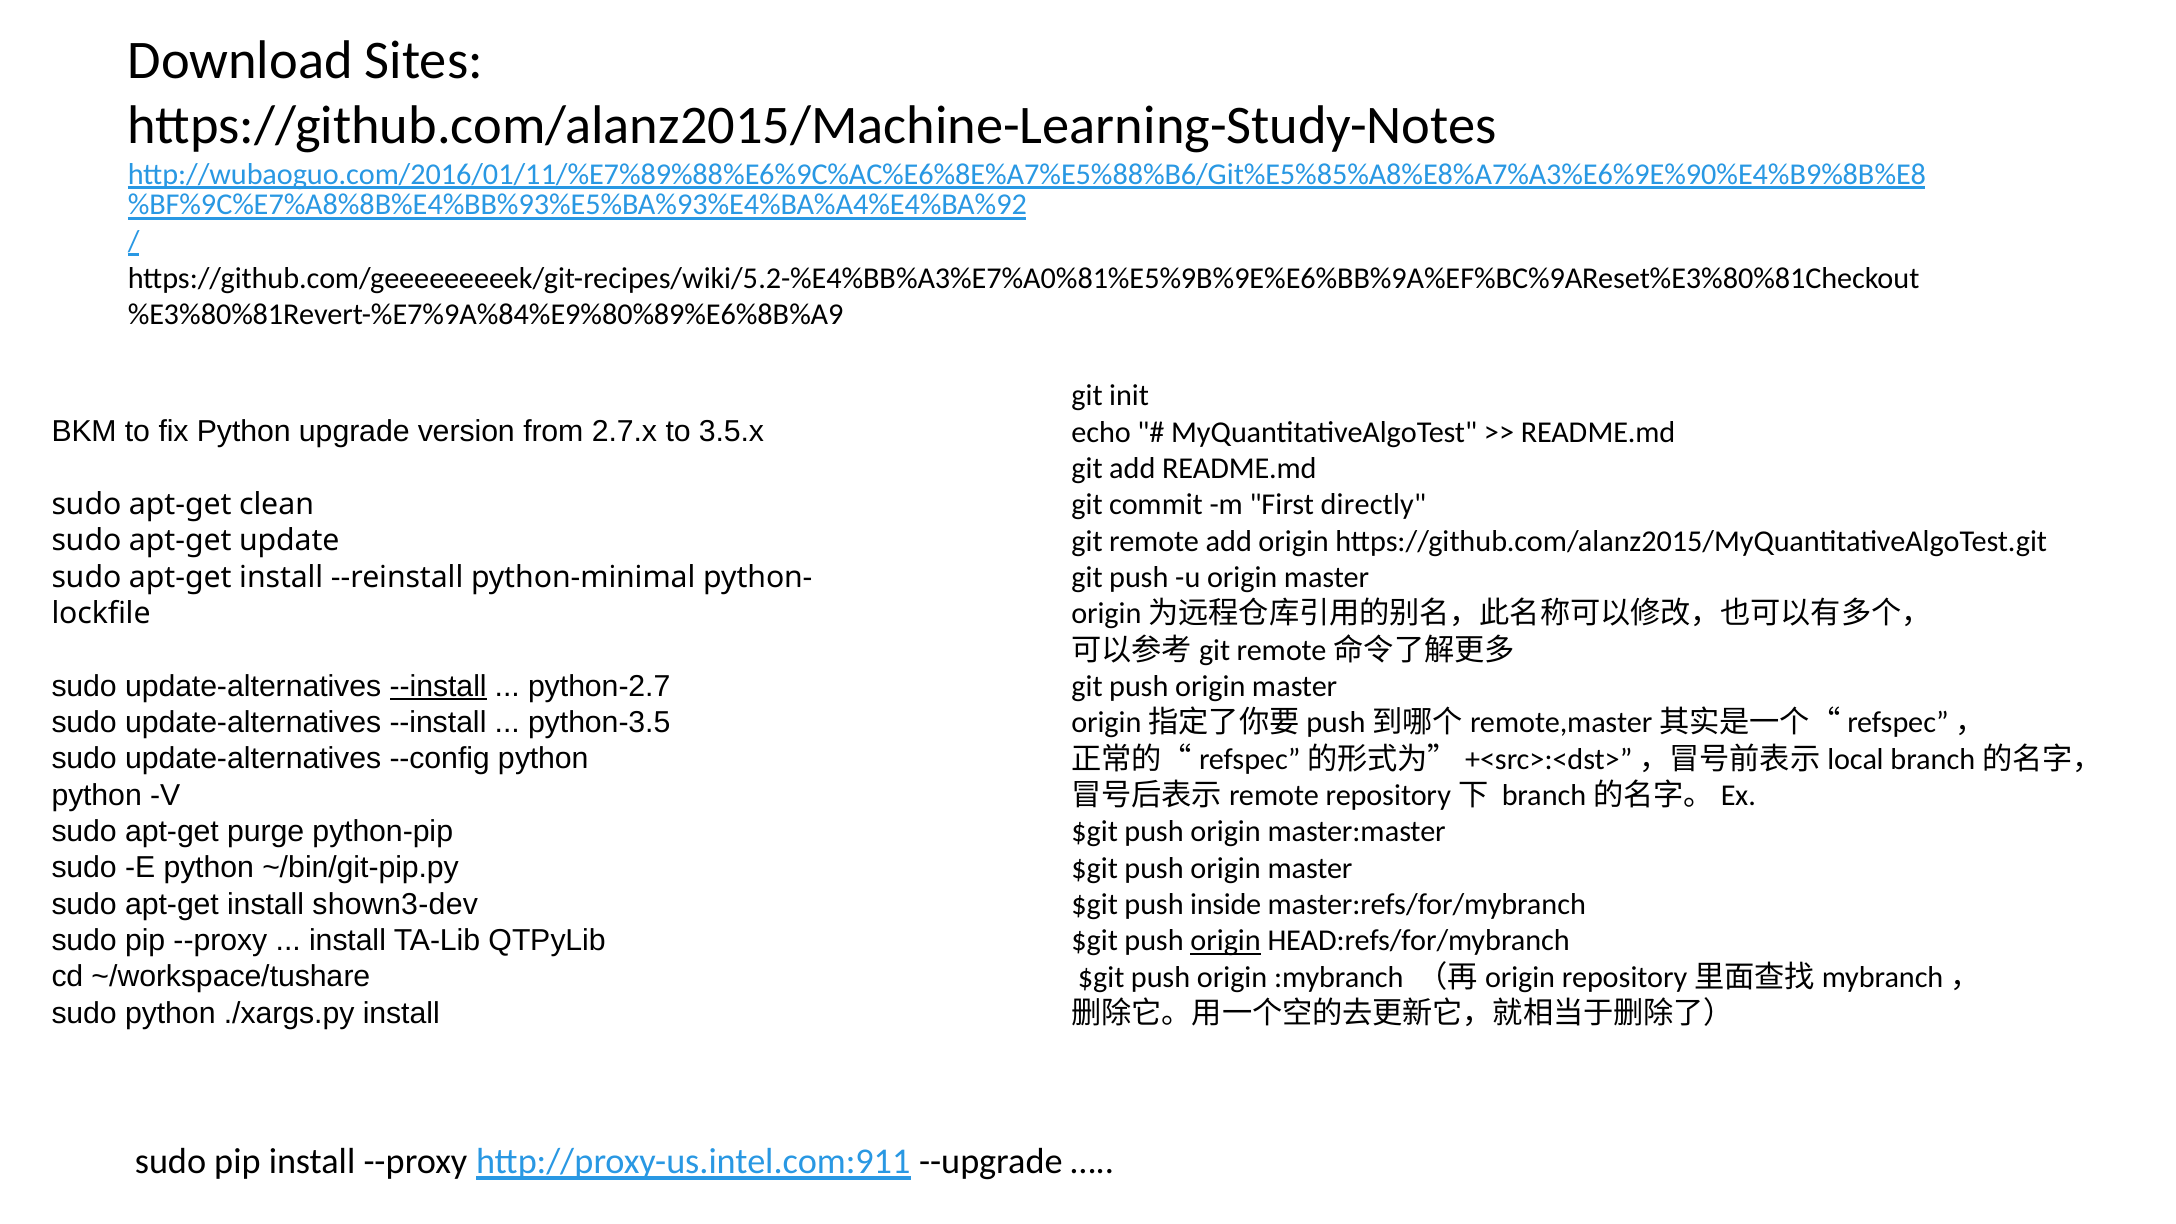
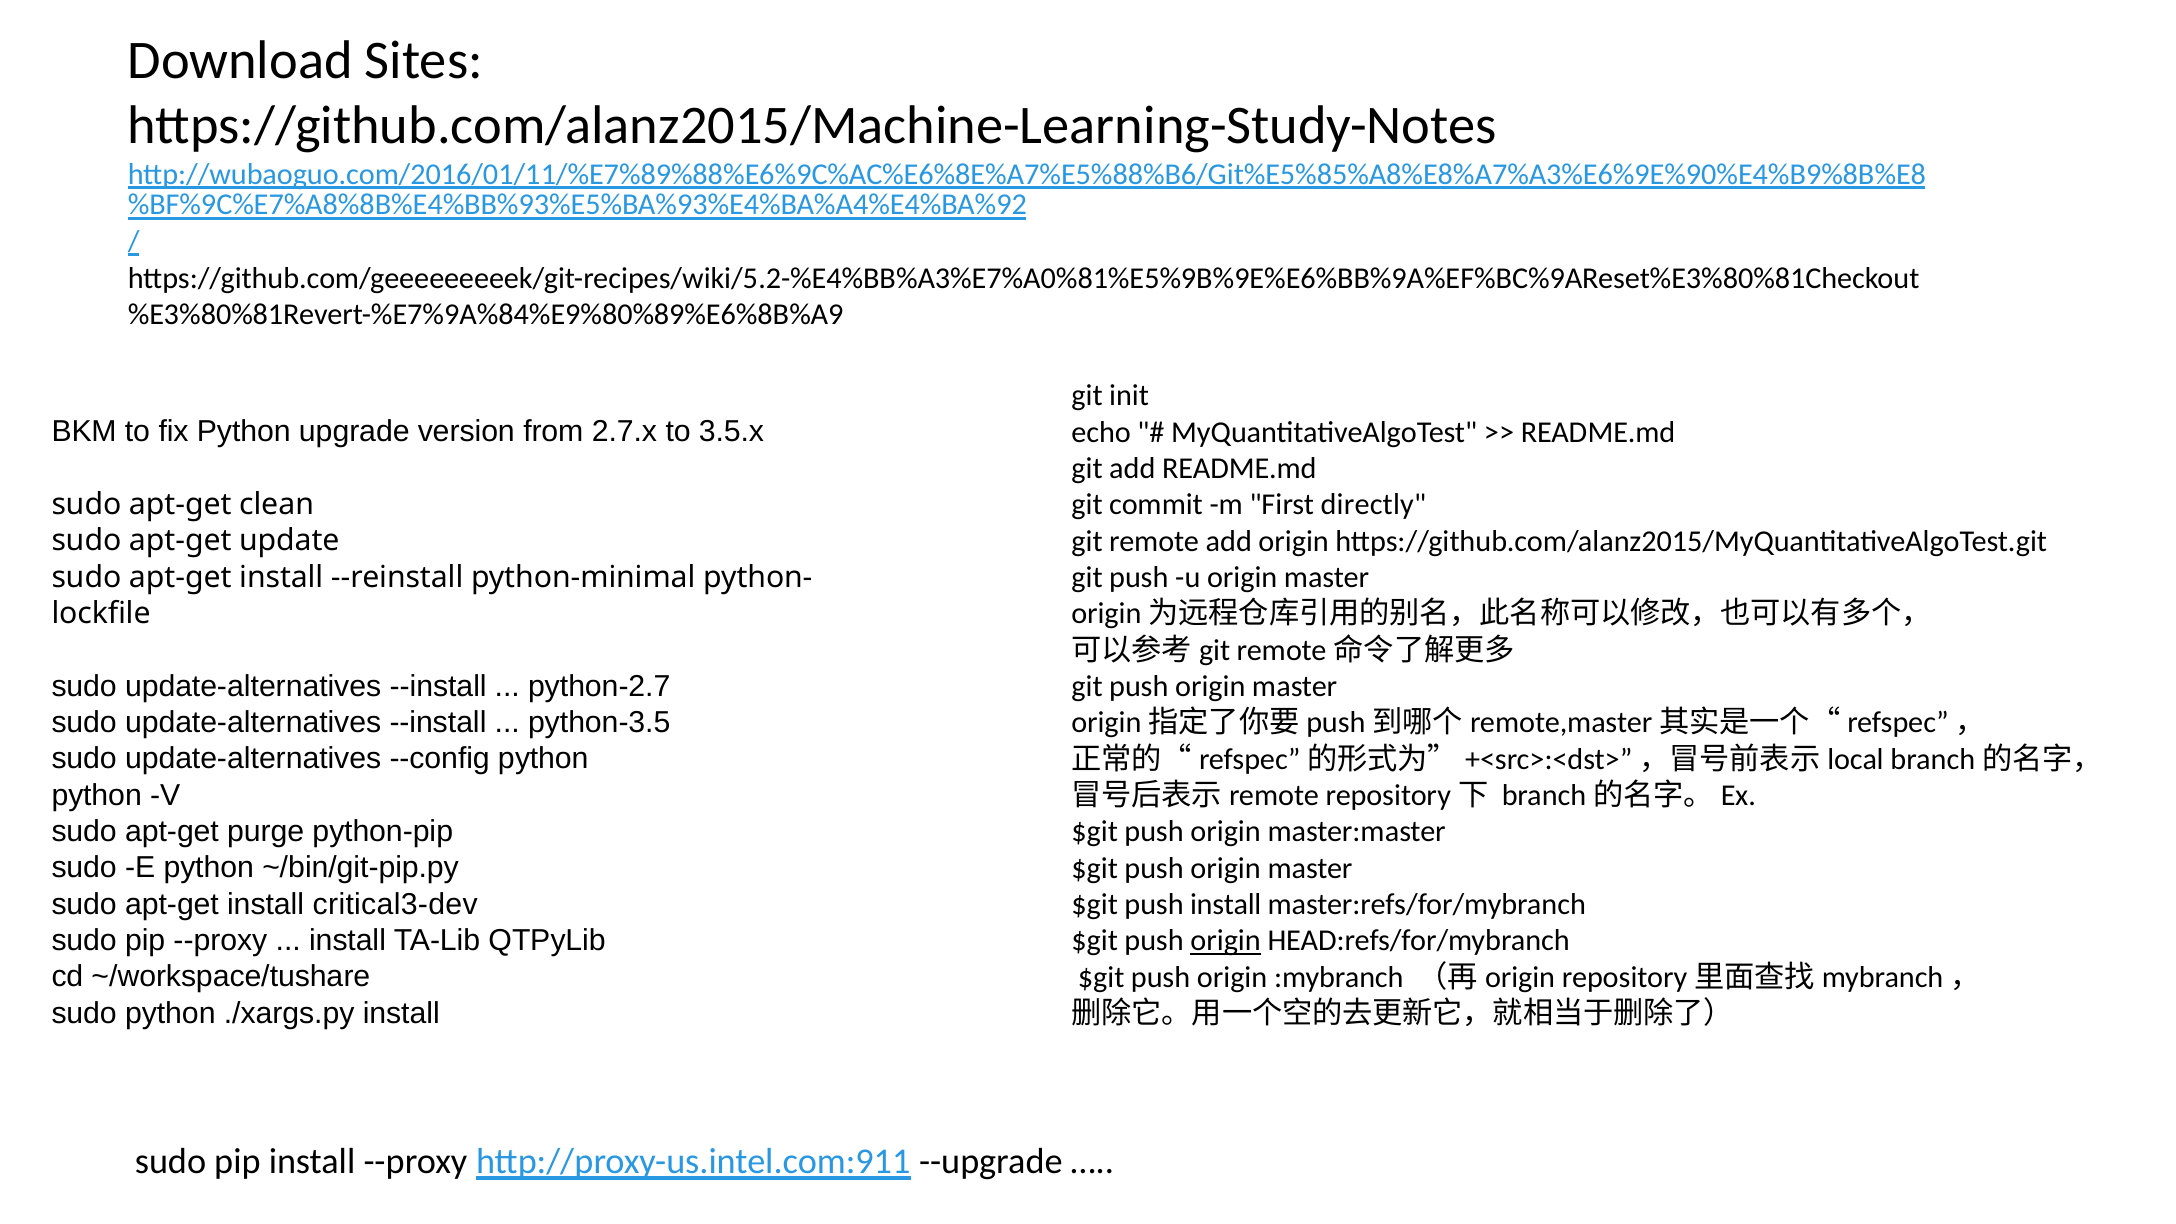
--install at (438, 686) underline: present -> none
shown3-dev: shown3-dev -> critical3-dev
push inside: inside -> install
